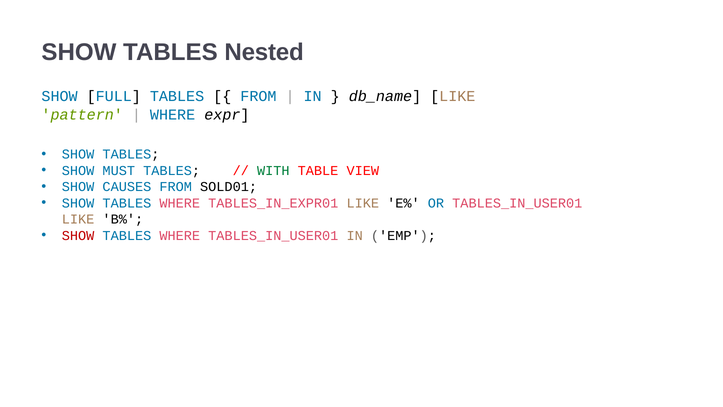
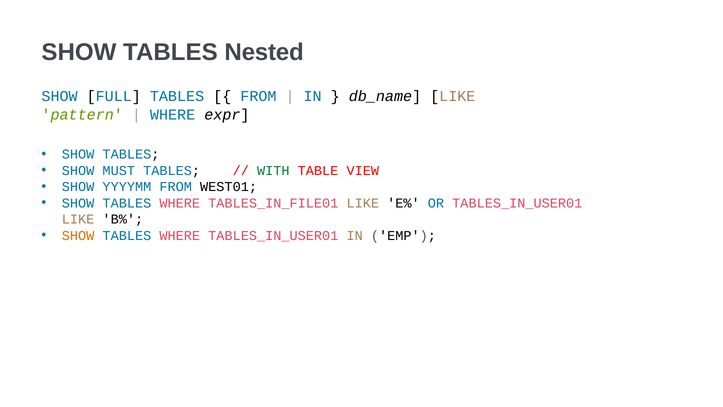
CAUSES: CAUSES -> YYYYMM
SOLD01: SOLD01 -> WEST01
TABLES_IN_EXPR01: TABLES_IN_EXPR01 -> TABLES_IN_FILE01
SHOW at (78, 236) colour: red -> orange
